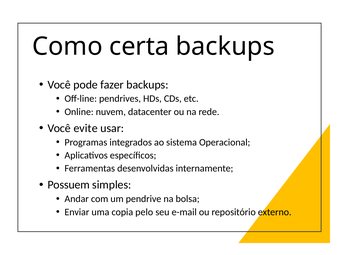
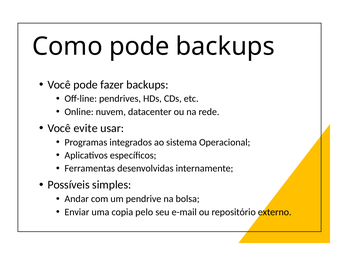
Como certa: certa -> pode
Possuem: Possuem -> Possíveis
